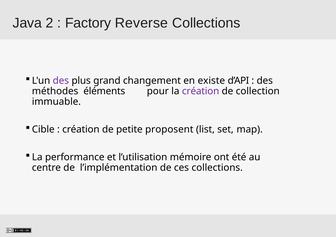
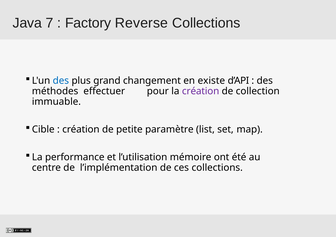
2: 2 -> 7
des at (61, 81) colour: purple -> blue
éléments: éléments -> effectuer
proposent: proposent -> paramètre
